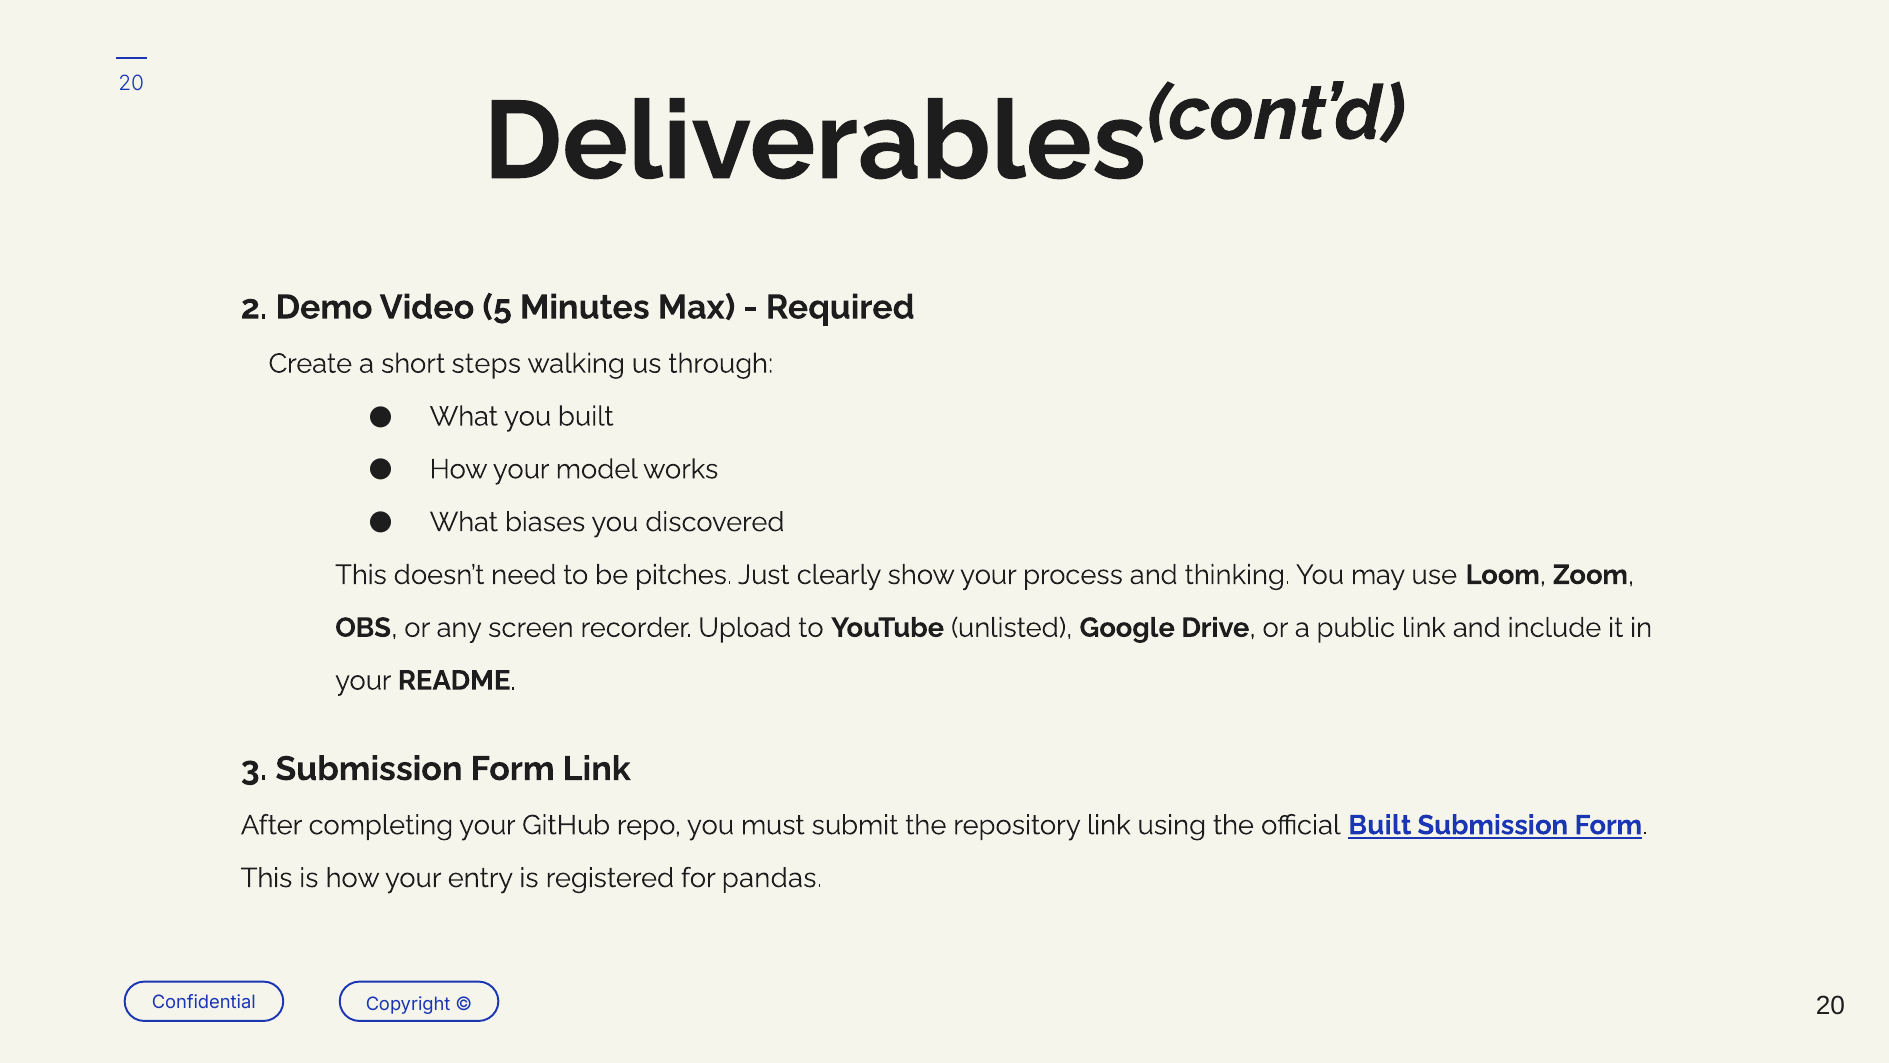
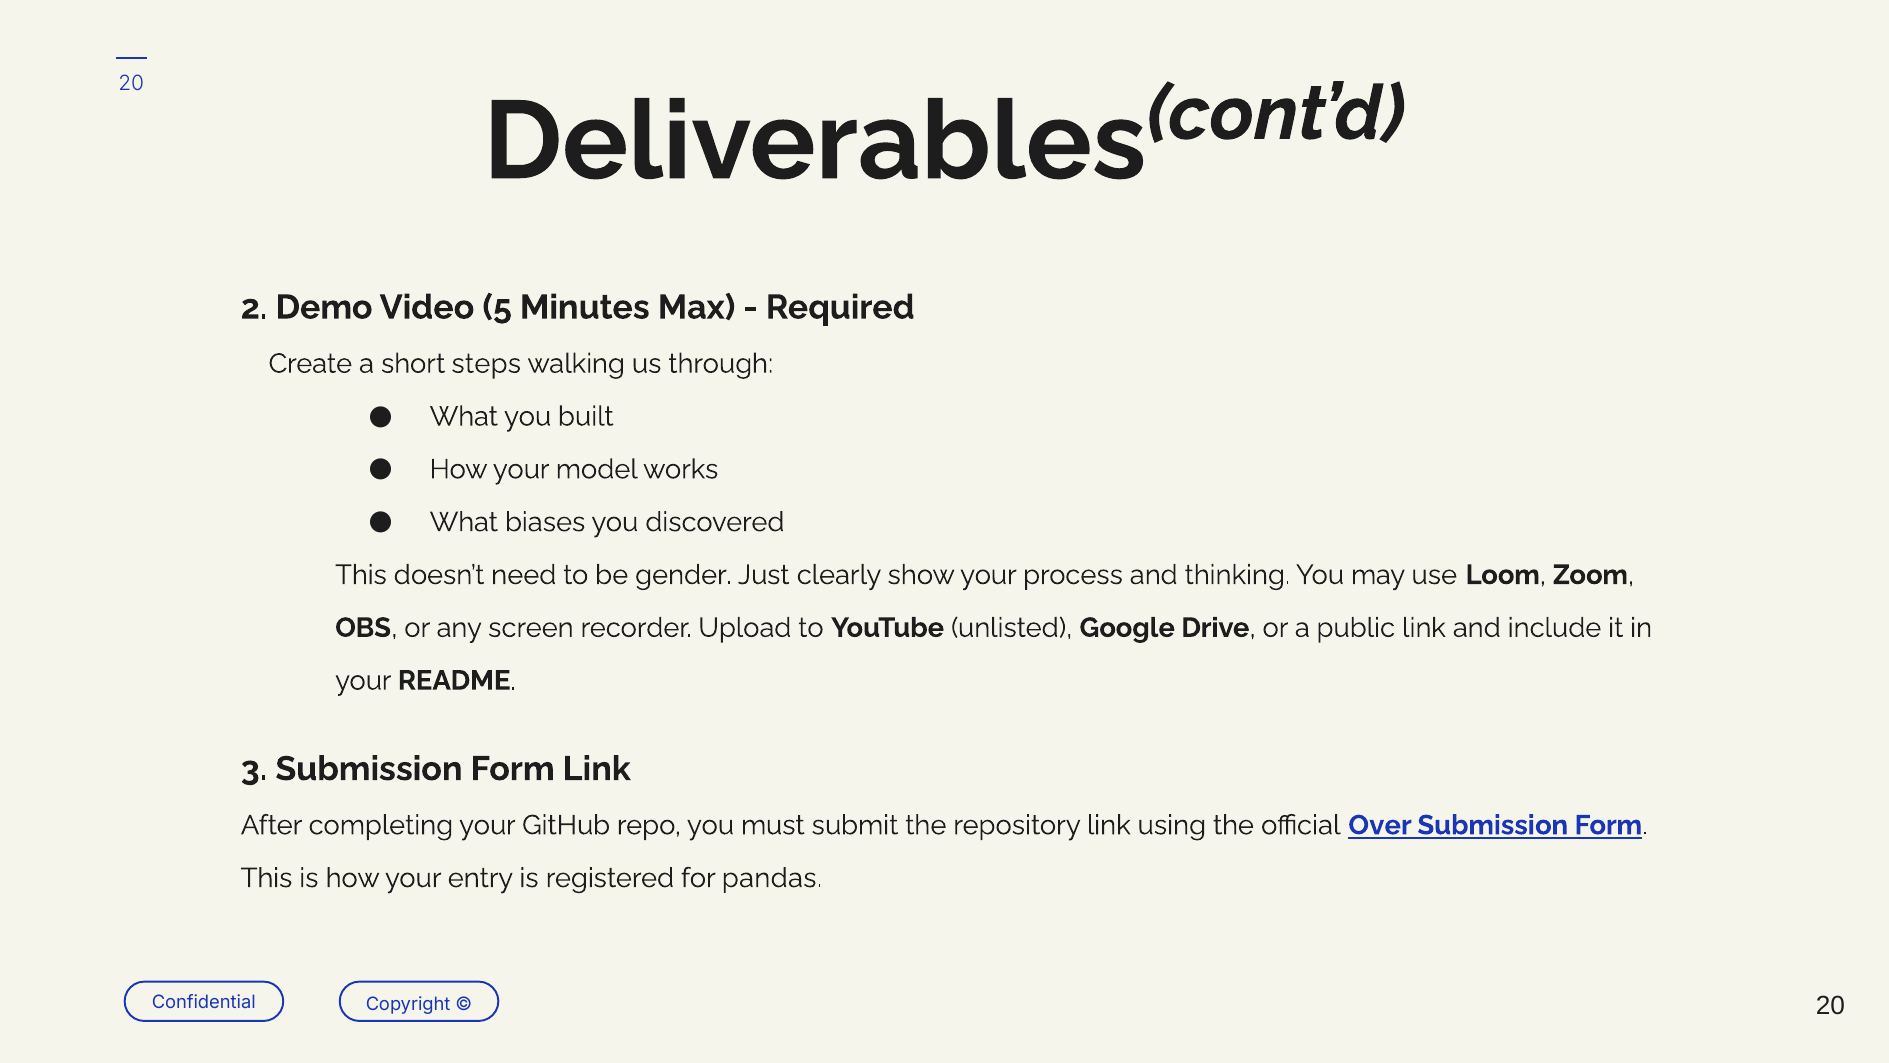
pitches: pitches -> gender
official Built: Built -> Over
